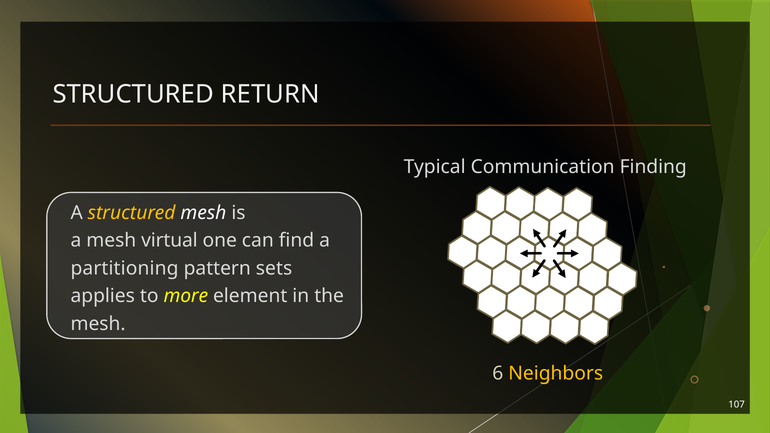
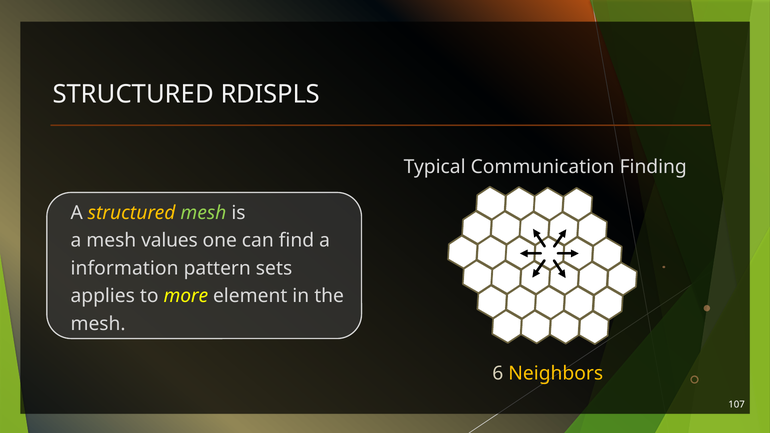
RETURN: RETURN -> RDISPLS
mesh at (203, 213) colour: white -> light green
virtual: virtual -> values
partitioning: partitioning -> information
